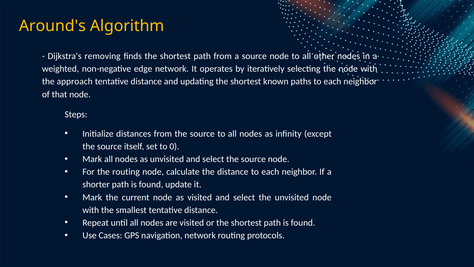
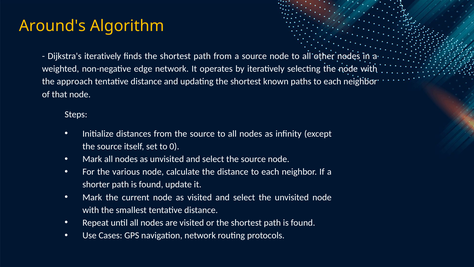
Dijkstra's removing: removing -> iteratively
the routing: routing -> various
